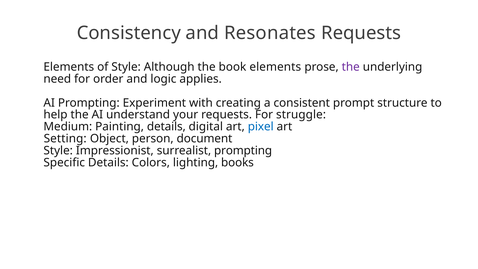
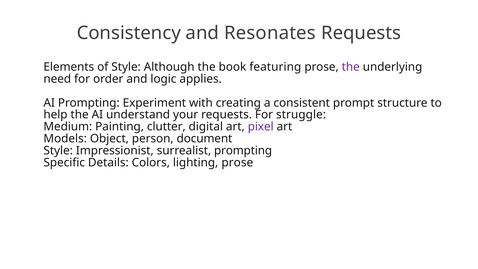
book elements: elements -> featuring
Painting details: details -> clutter
pixel colour: blue -> purple
Setting: Setting -> Models
lighting books: books -> prose
